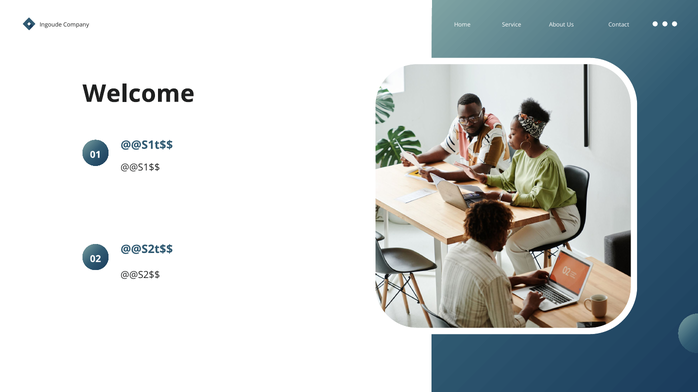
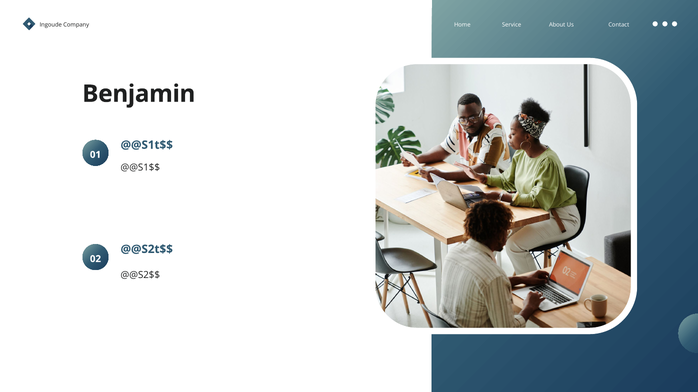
Welcome: Welcome -> Benjamin
